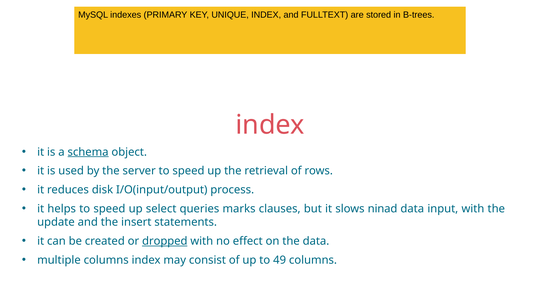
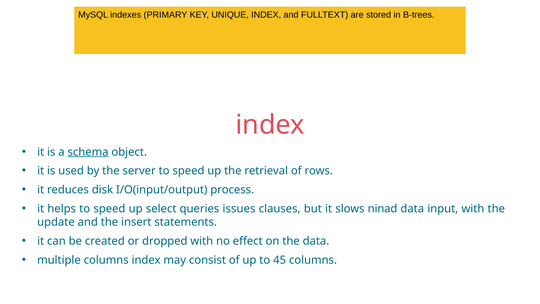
marks: marks -> issues
dropped underline: present -> none
49: 49 -> 45
